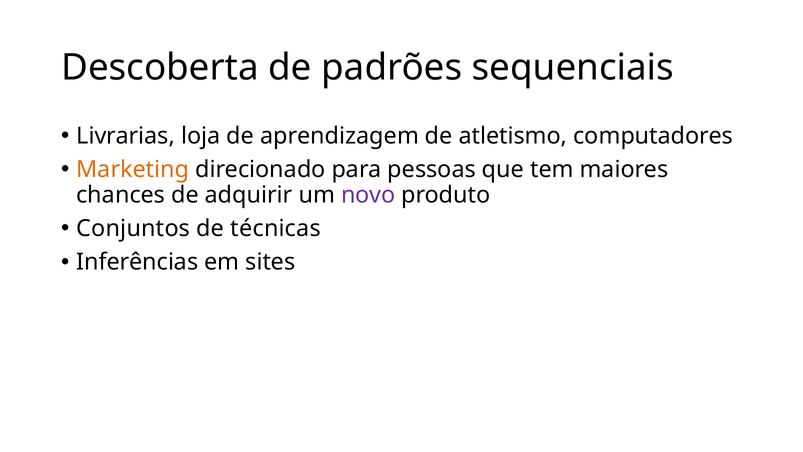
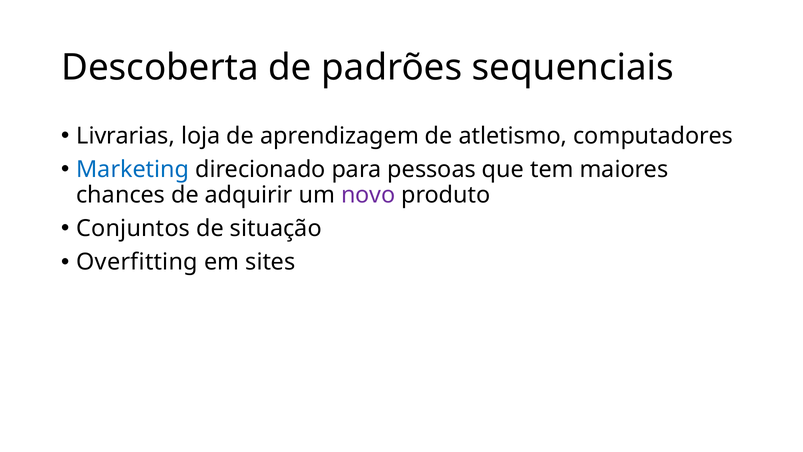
Marketing colour: orange -> blue
técnicas: técnicas -> situação
Inferências: Inferências -> Overfitting
